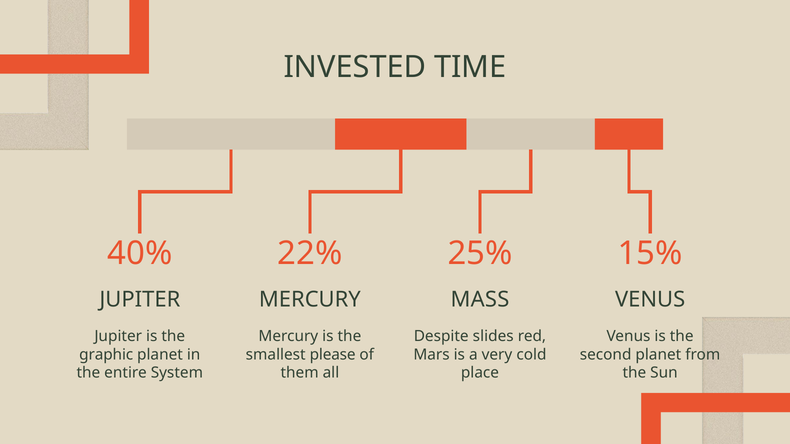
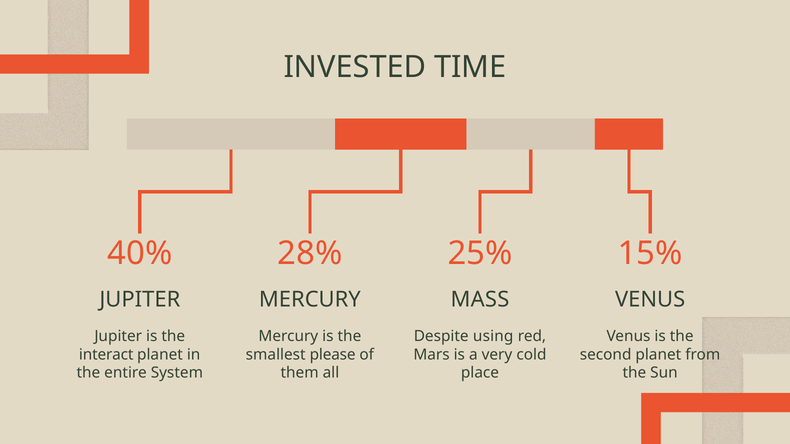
22%: 22% -> 28%
slides: slides -> using
graphic: graphic -> interact
